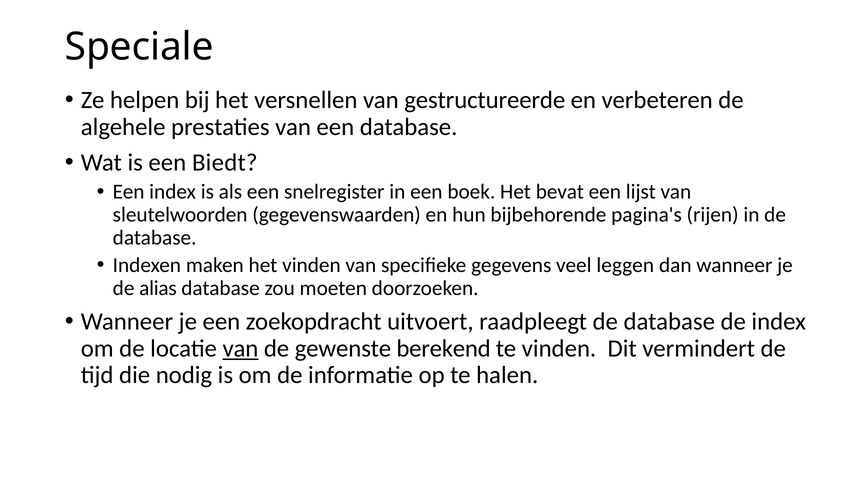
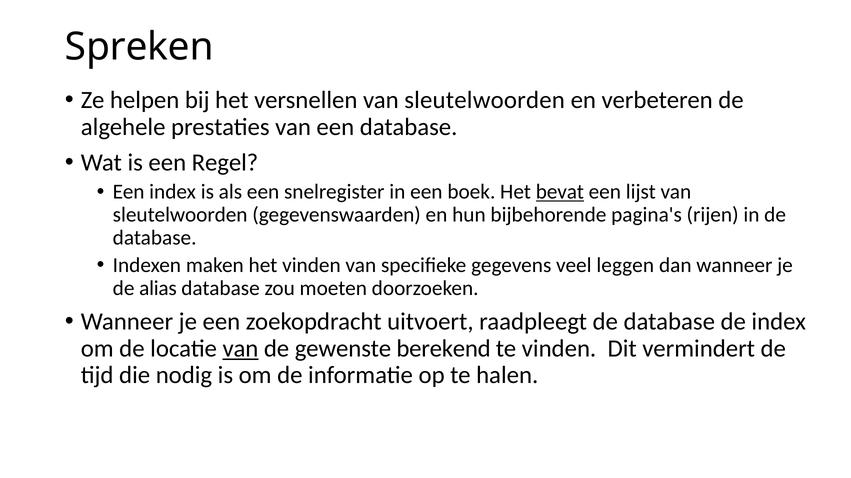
Speciale: Speciale -> Spreken
versnellen van gestructureerde: gestructureerde -> sleutelwoorden
Biedt: Biedt -> Regel
bevat underline: none -> present
